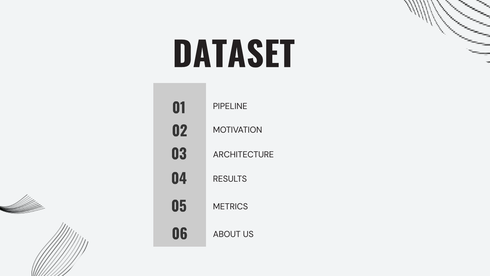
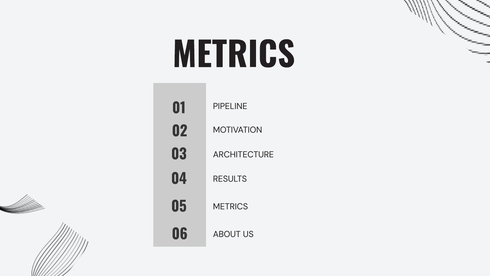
DATASET at (234, 56): DATASET -> METRICS
